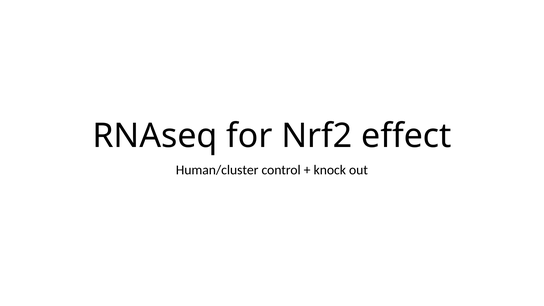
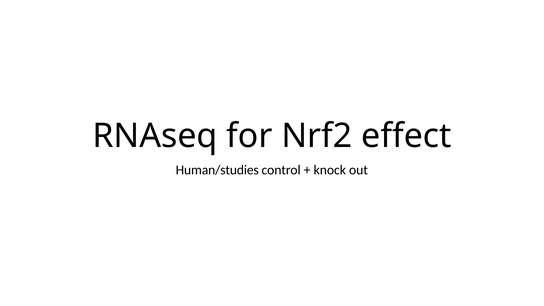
Human/cluster: Human/cluster -> Human/studies
